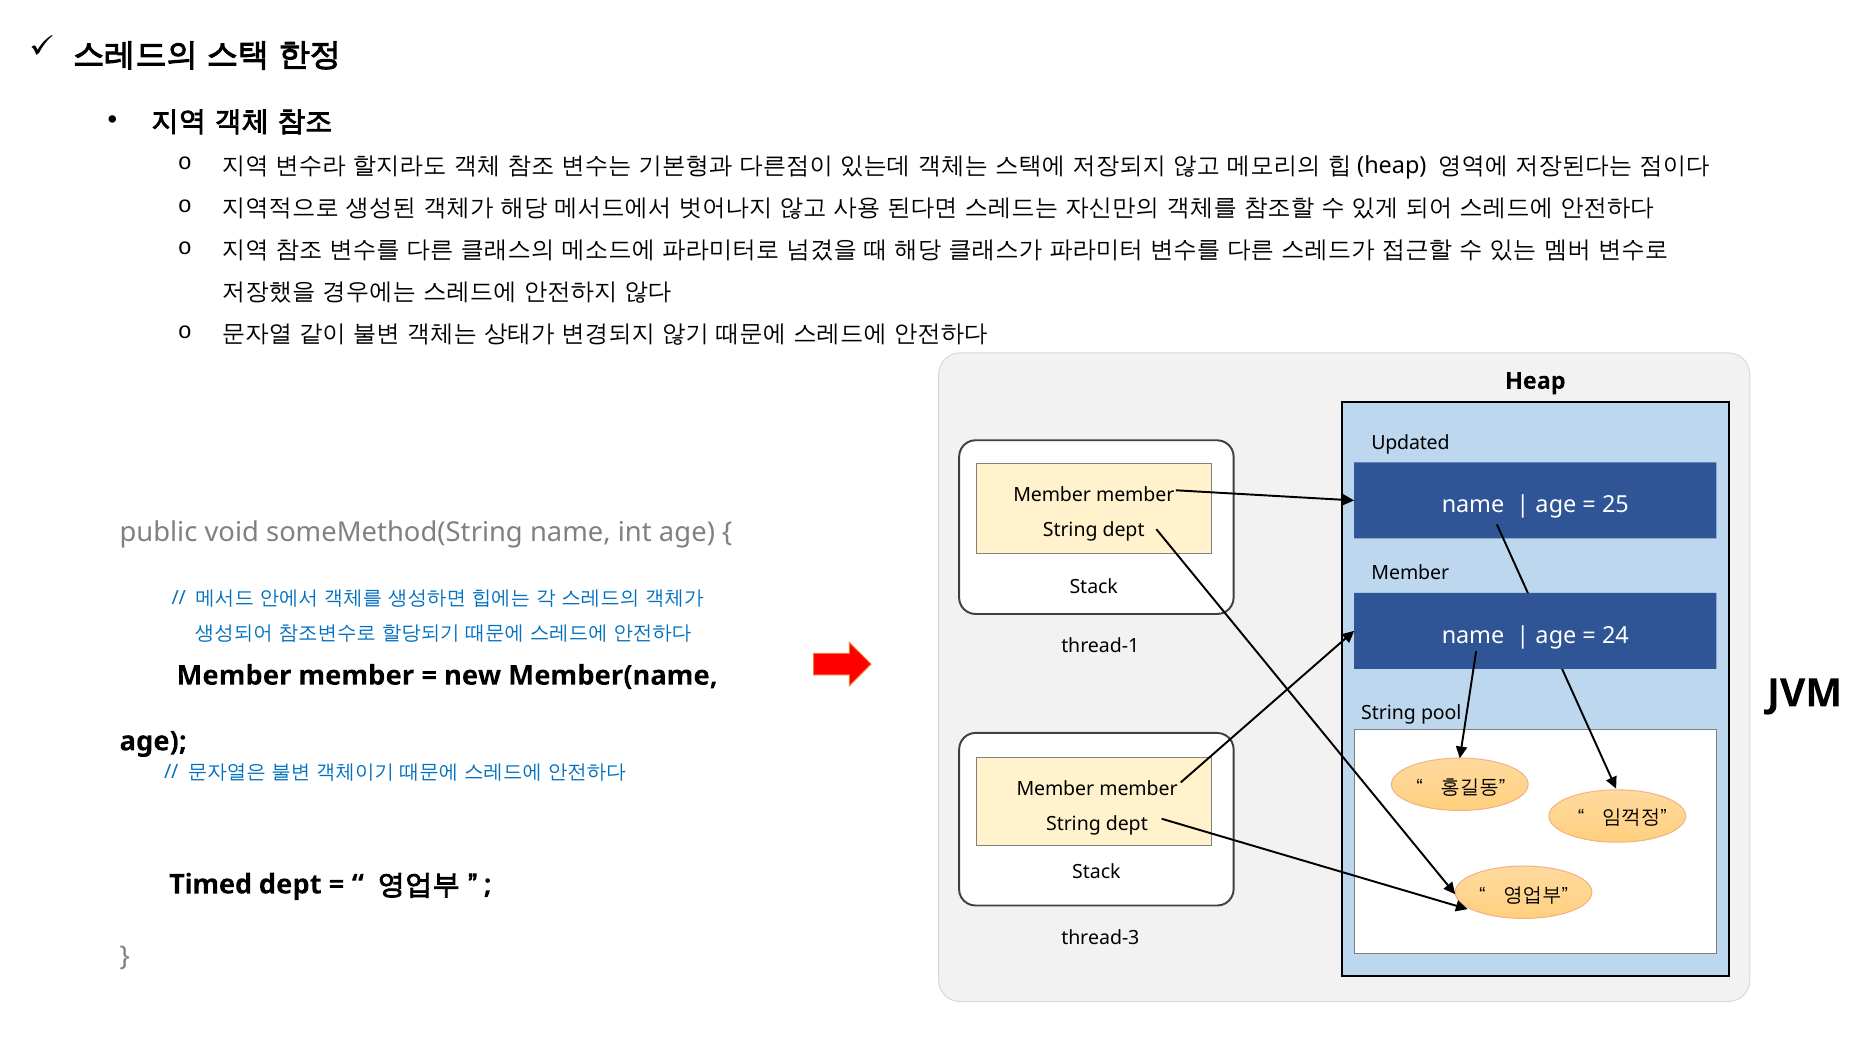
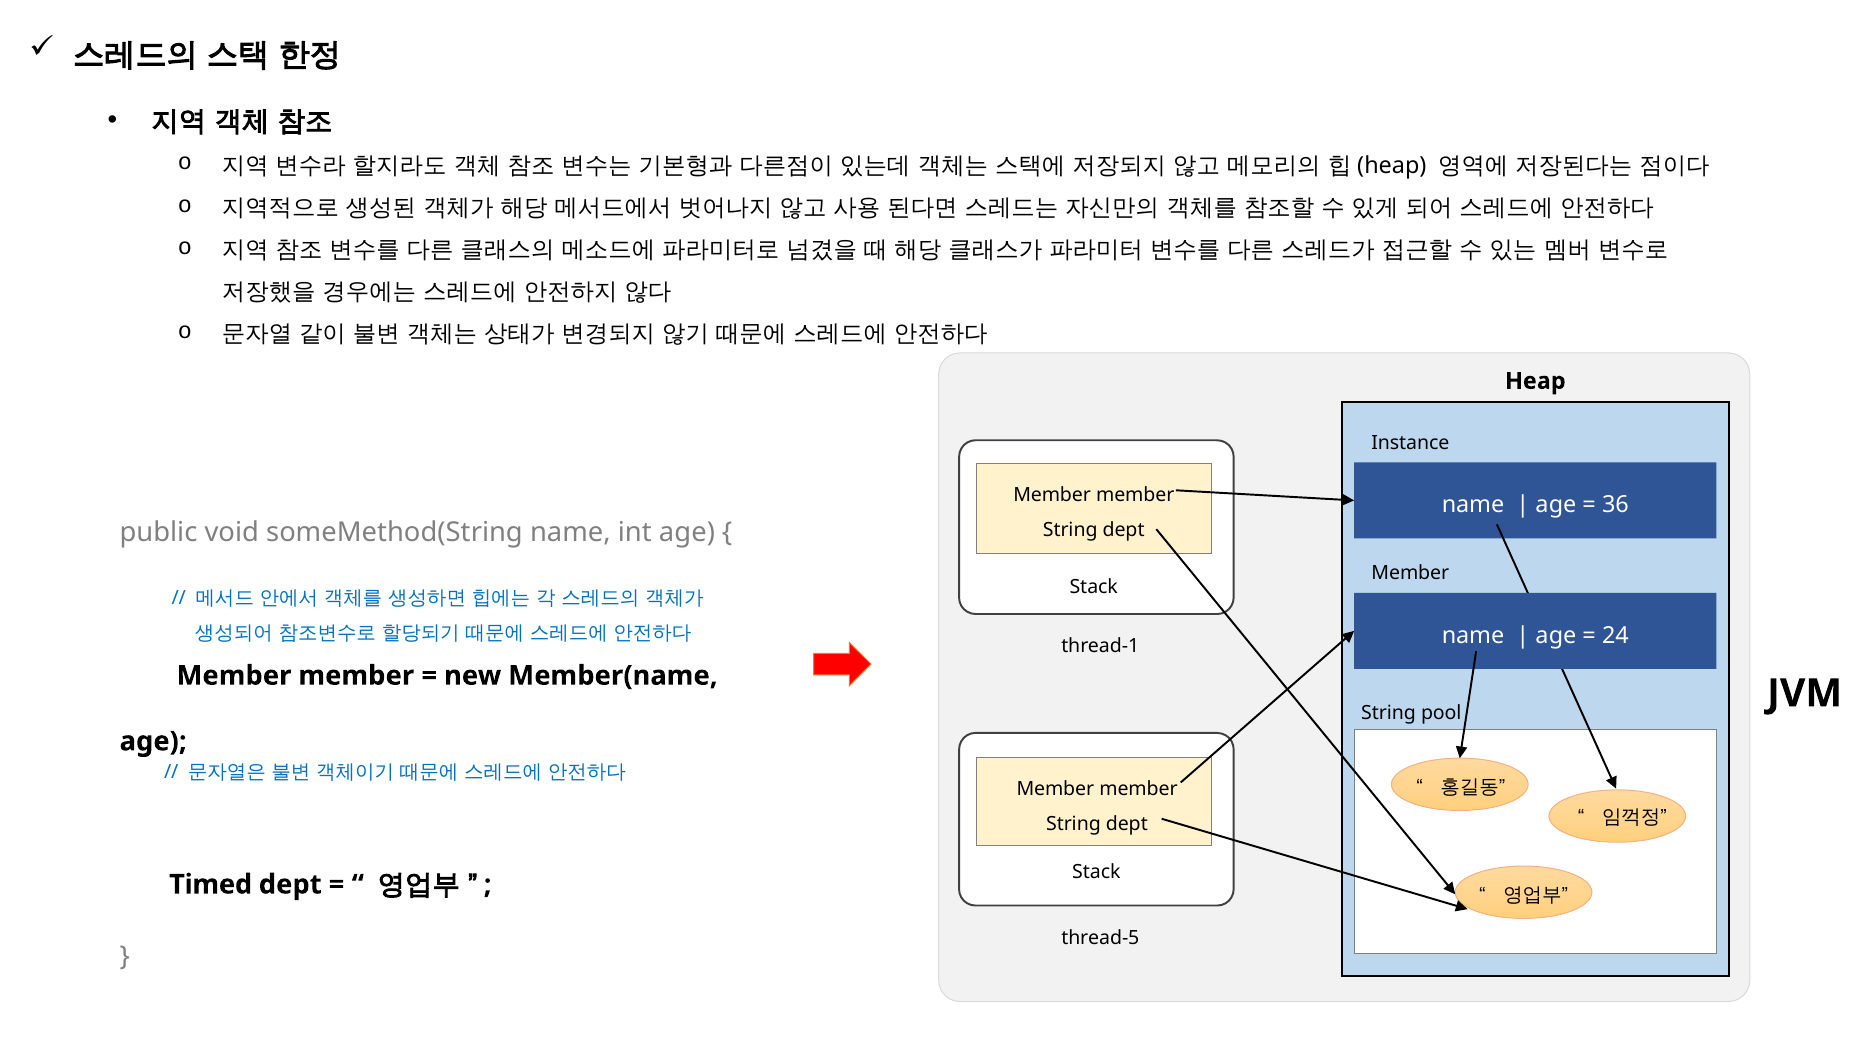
Updated: Updated -> Instance
25: 25 -> 36
thread-3: thread-3 -> thread-5
